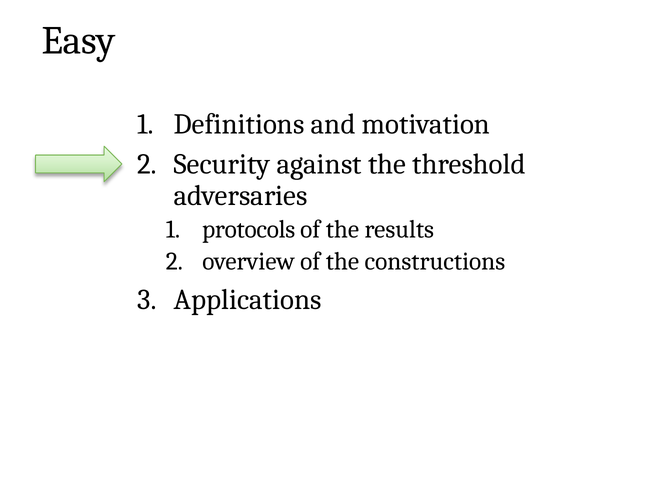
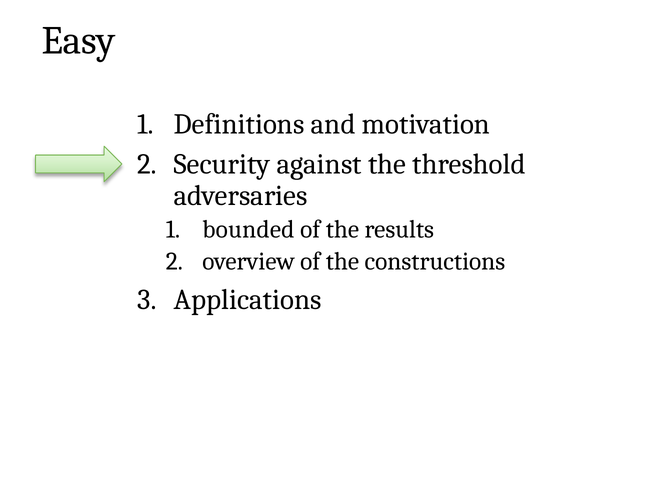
protocols: protocols -> bounded
